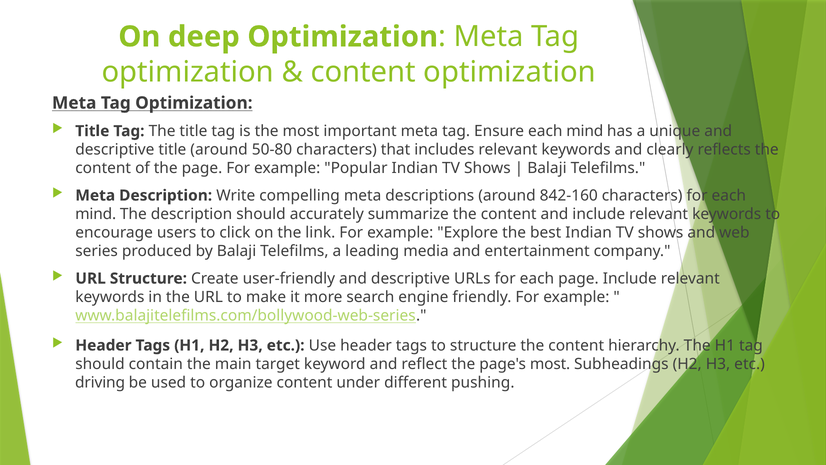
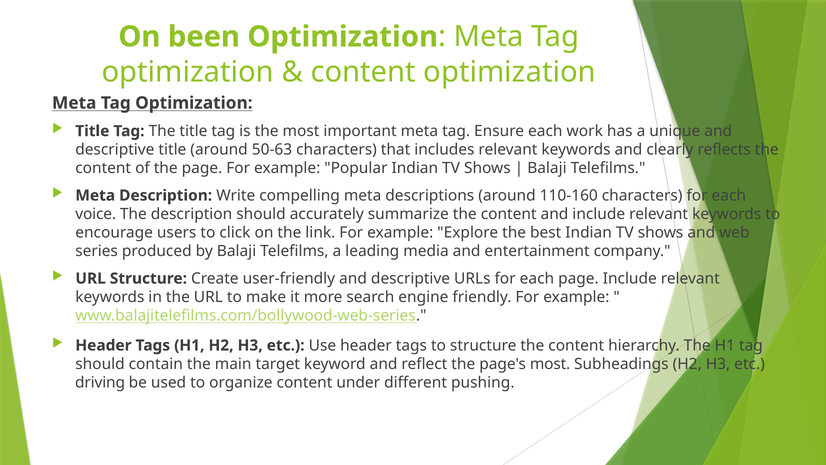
deep: deep -> been
Ensure each mind: mind -> work
50-80: 50-80 -> 50-63
842-160: 842-160 -> 110-160
mind at (96, 214): mind -> voice
